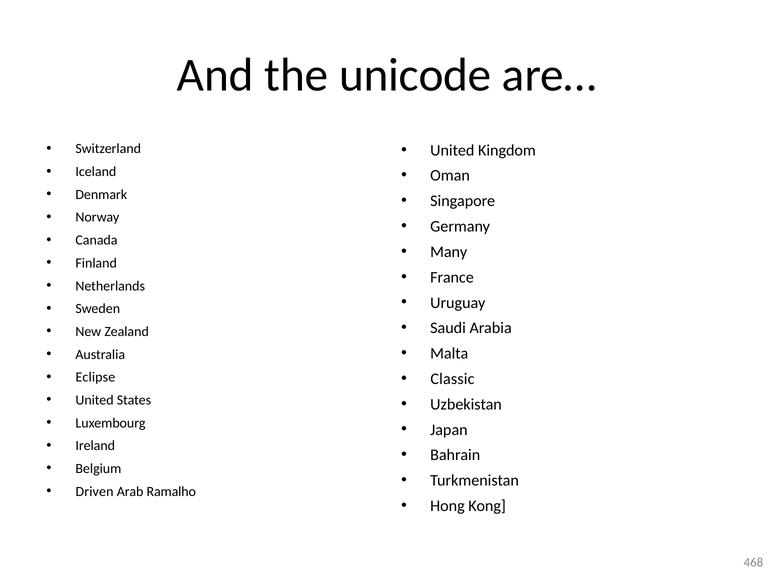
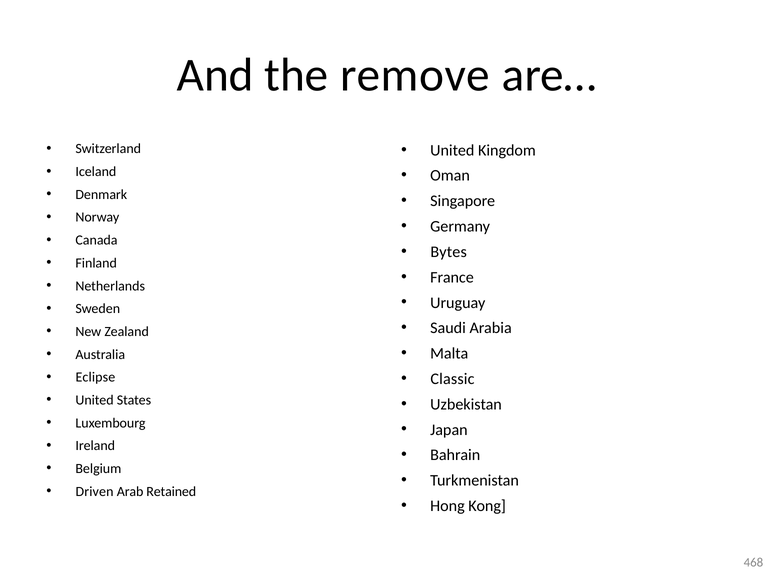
unicode: unicode -> remove
Many: Many -> Bytes
Ramalho: Ramalho -> Retained
